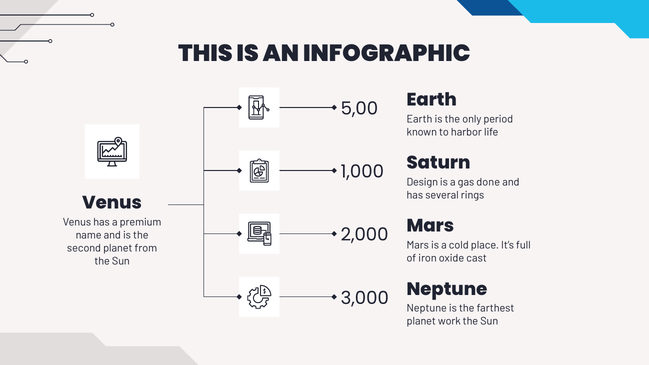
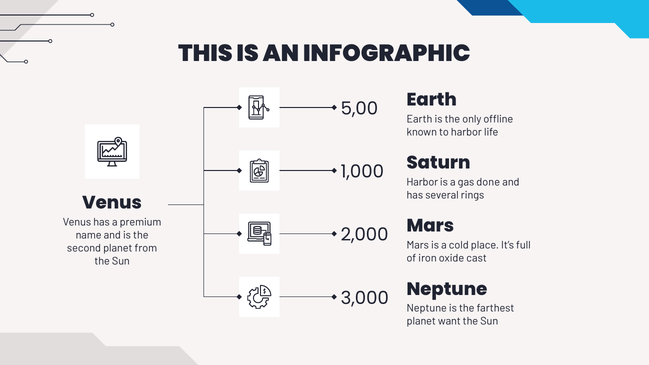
period: period -> offline
Design at (422, 182): Design -> Harbor
work: work -> want
